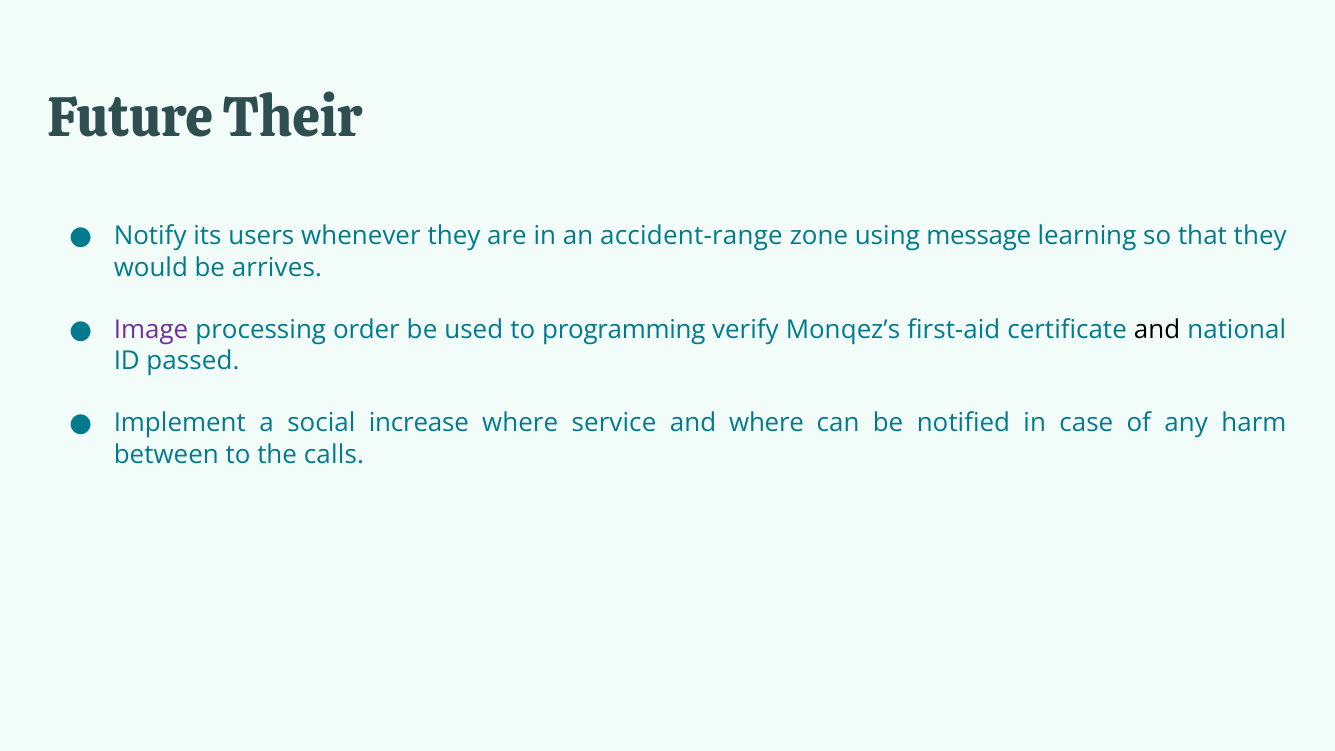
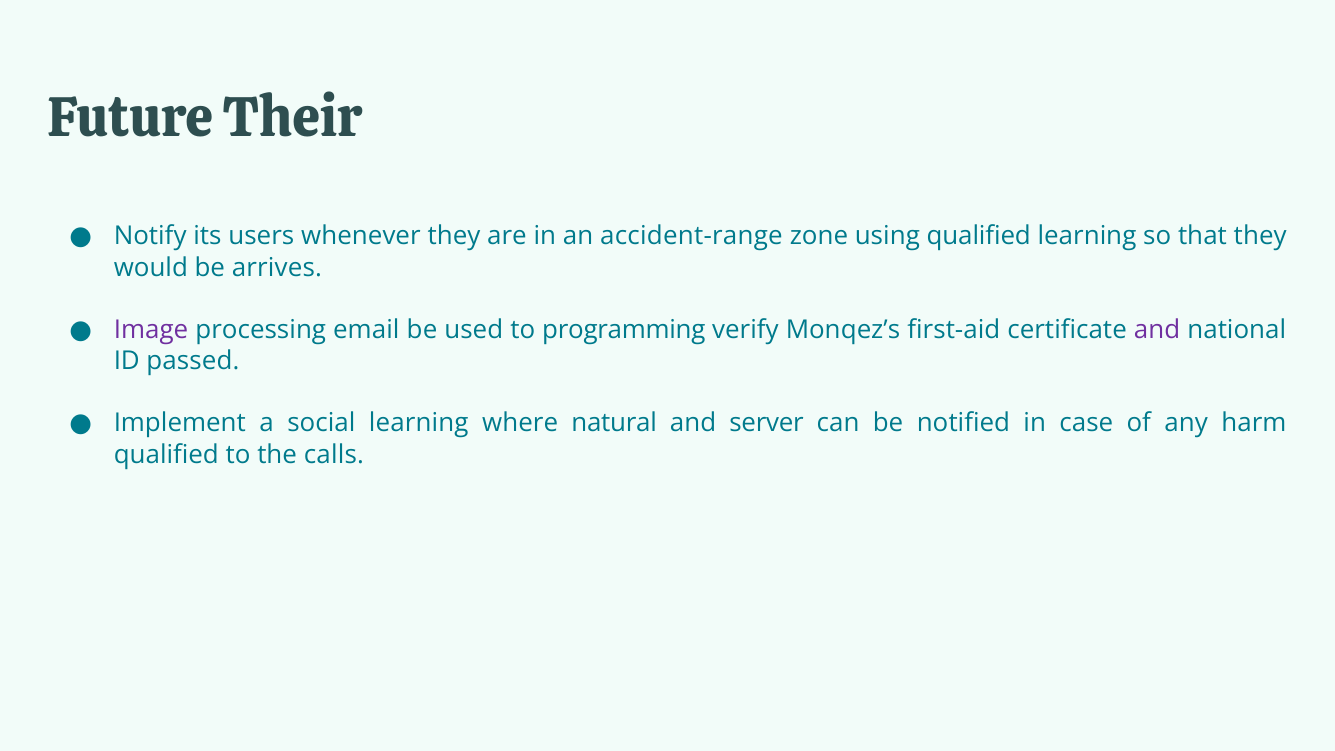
using message: message -> qualified
order: order -> email
and at (1157, 330) colour: black -> purple
social increase: increase -> learning
service: service -> natural
and where: where -> server
between at (166, 454): between -> qualified
